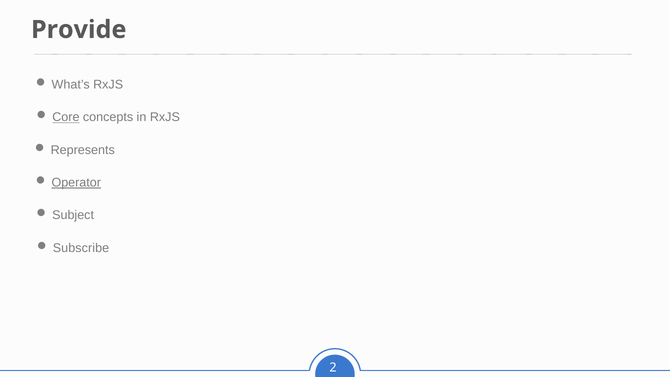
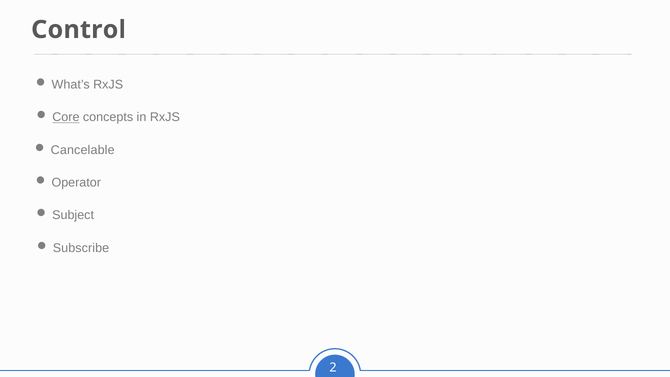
Provide: Provide -> Control
Represents: Represents -> Cancelable
Operator underline: present -> none
